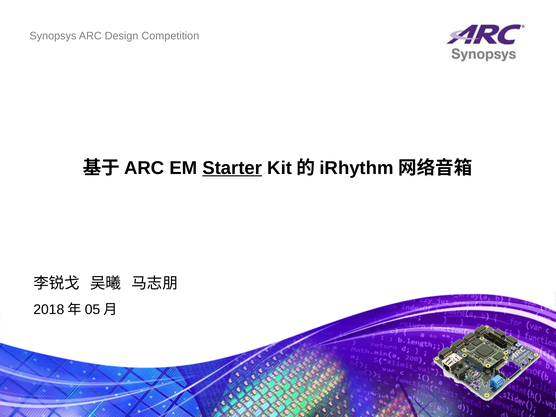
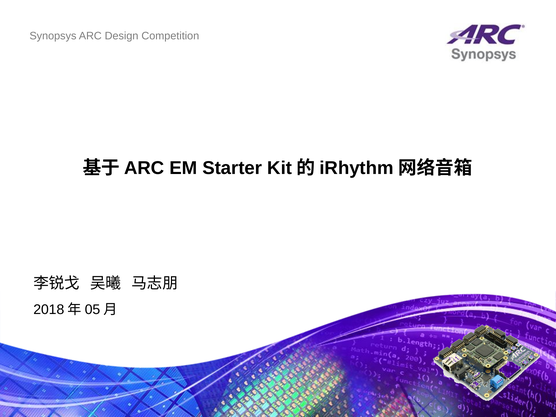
Starter underline: present -> none
